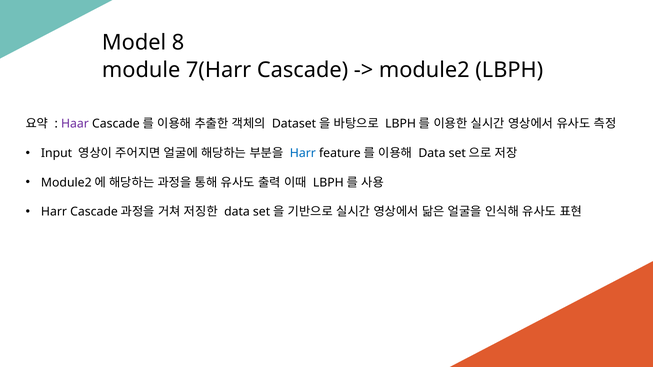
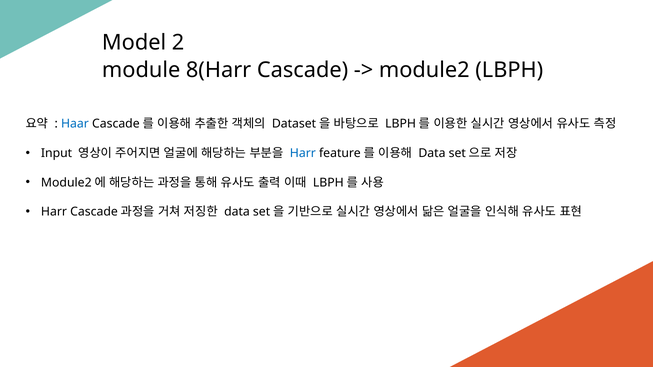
8: 8 -> 2
7(Harr: 7(Harr -> 8(Harr
Haar colour: purple -> blue
